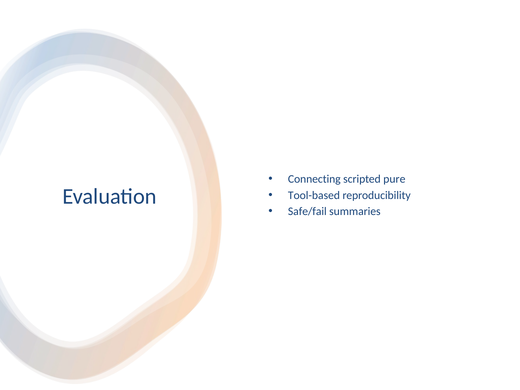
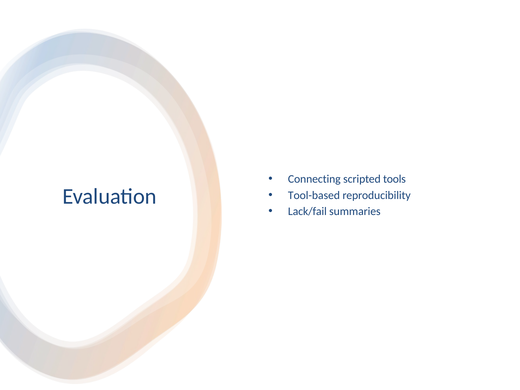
pure: pure -> tools
Safe/fail: Safe/fail -> Lack/fail
